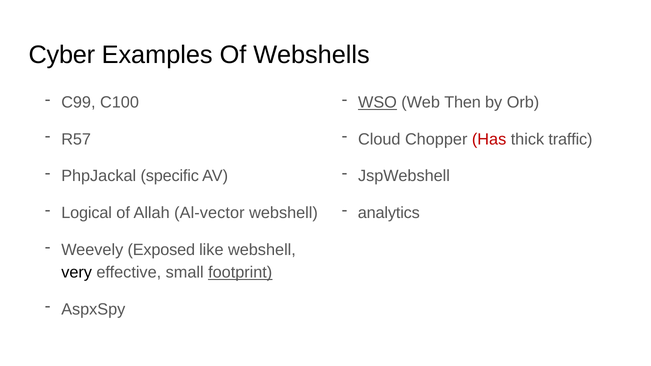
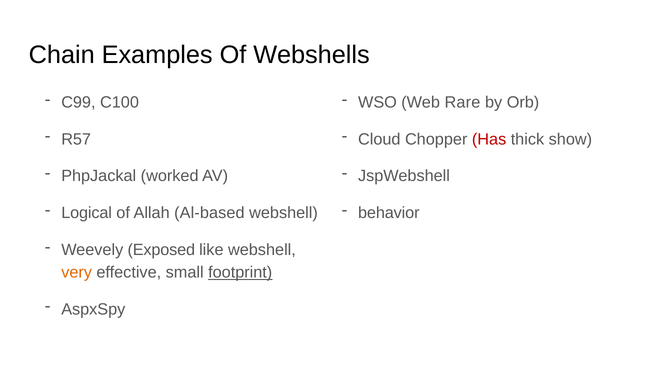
Cyber: Cyber -> Chain
WSO underline: present -> none
Then: Then -> Rare
traffic: traffic -> show
specific: specific -> worked
Al-vector: Al-vector -> Al-based
analytics: analytics -> behavior
very colour: black -> orange
